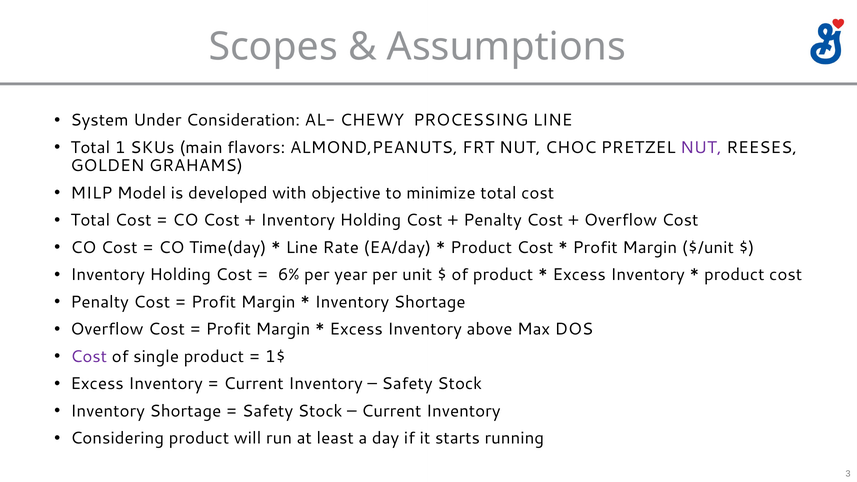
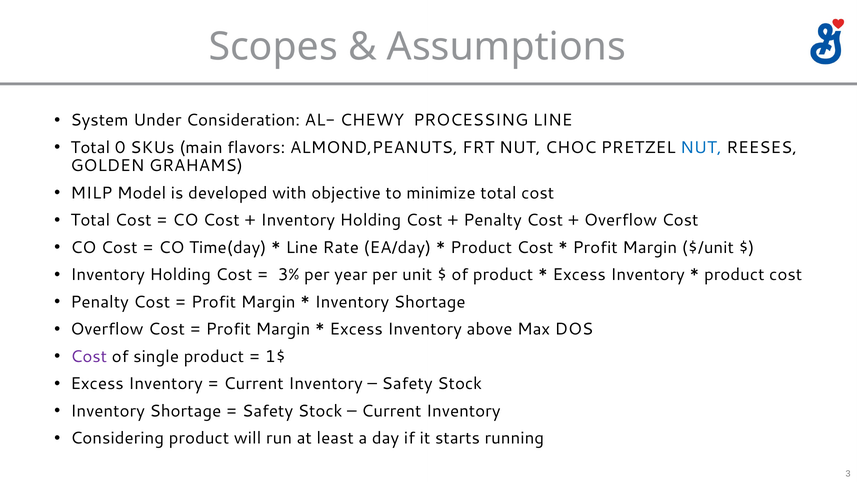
1: 1 -> 0
NUT at (701, 148) colour: purple -> blue
6%: 6% -> 3%
